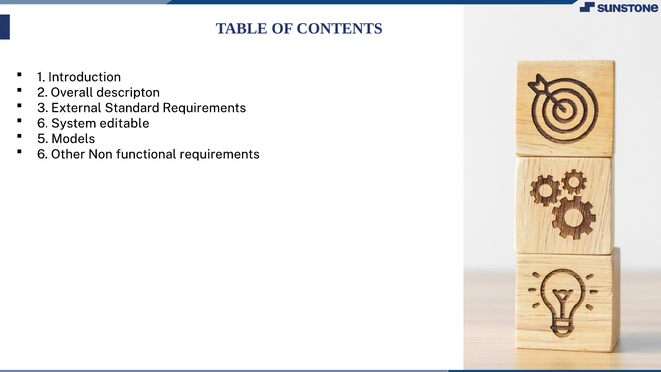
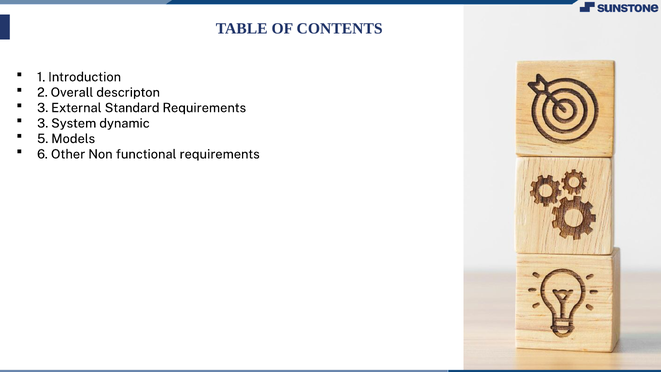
6 at (43, 123): 6 -> 3
editable: editable -> dynamic
